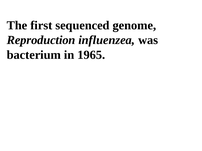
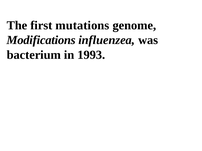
sequenced: sequenced -> mutations
Reproduction: Reproduction -> Modifications
1965: 1965 -> 1993
